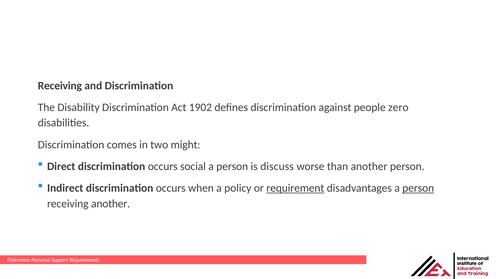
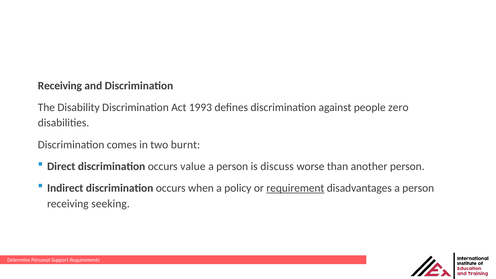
1902: 1902 -> 1993
might: might -> burnt
social: social -> value
person at (418, 188) underline: present -> none
receiving another: another -> seeking
